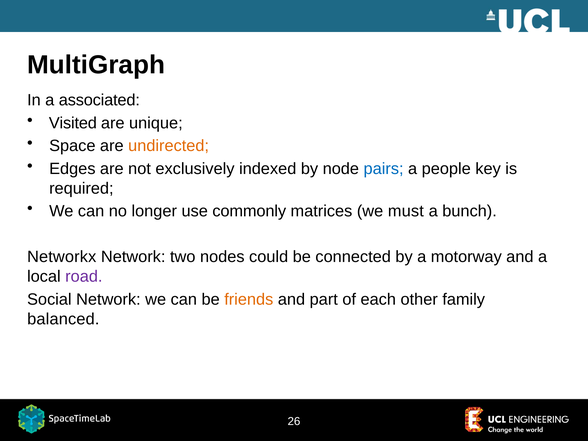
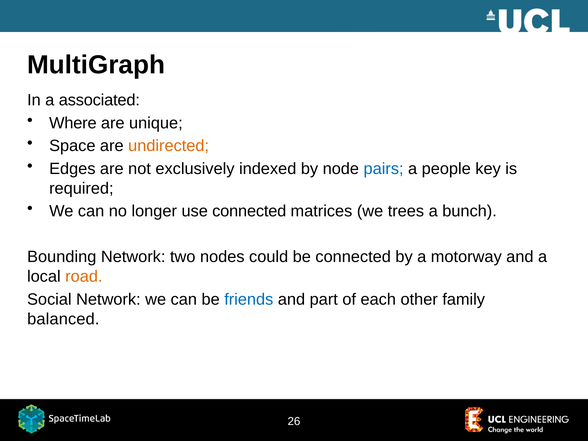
Visited: Visited -> Where
use commonly: commonly -> connected
must: must -> trees
Networkx: Networkx -> Bounding
road colour: purple -> orange
friends colour: orange -> blue
